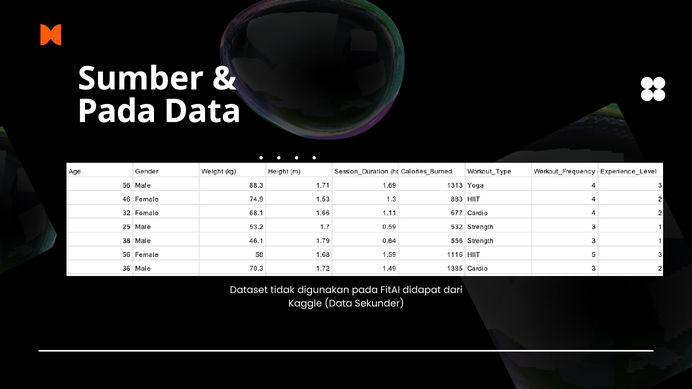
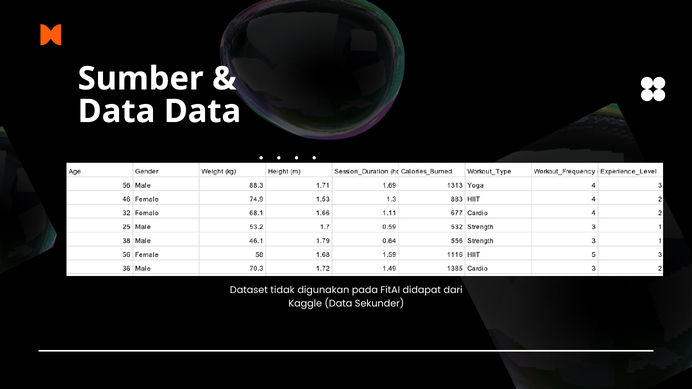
Pada at (117, 111): Pada -> Data
